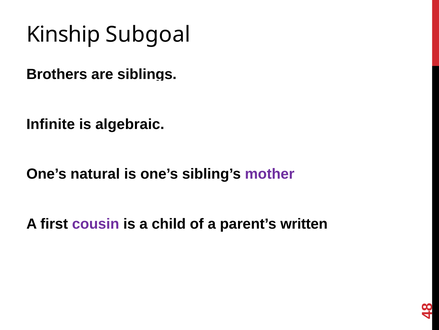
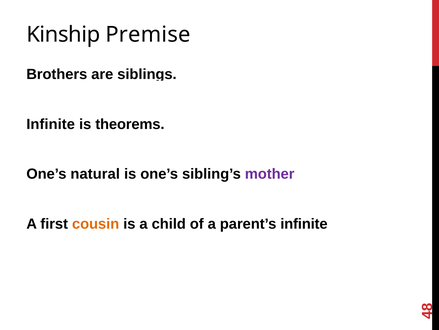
Subgoal: Subgoal -> Premise
algebraic: algebraic -> theorems
cousin colour: purple -> orange
parent’s written: written -> infinite
